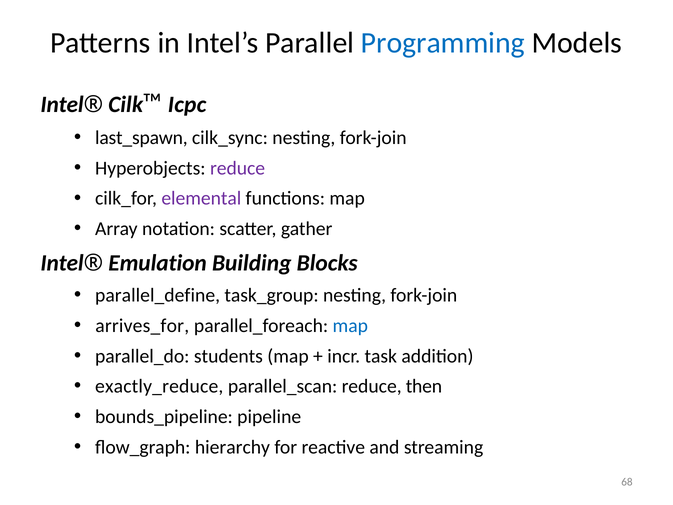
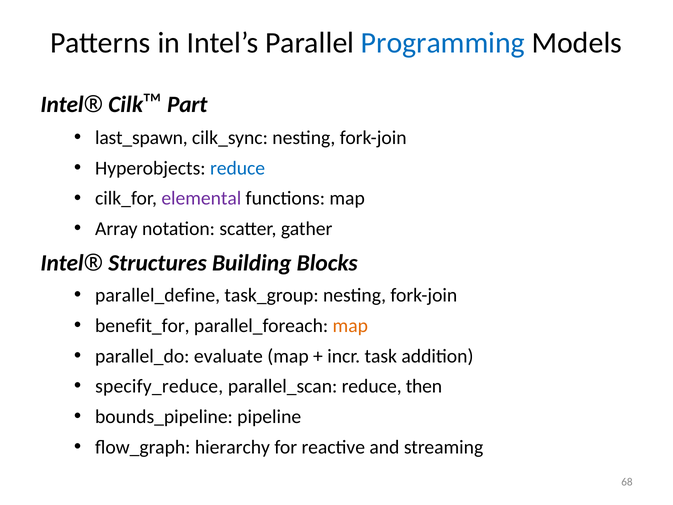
Icpc: Icpc -> Part
reduce at (238, 168) colour: purple -> blue
Emulation: Emulation -> Structures
arrives_for: arrives_for -> benefit_for
map at (350, 325) colour: blue -> orange
students: students -> evaluate
exactly_reduce: exactly_reduce -> specify_reduce
